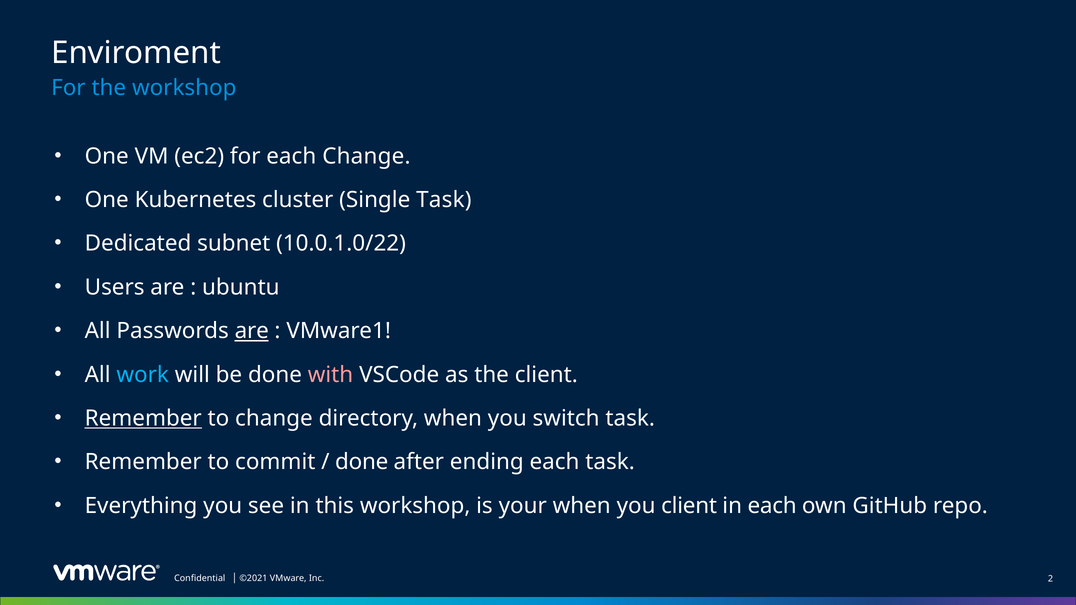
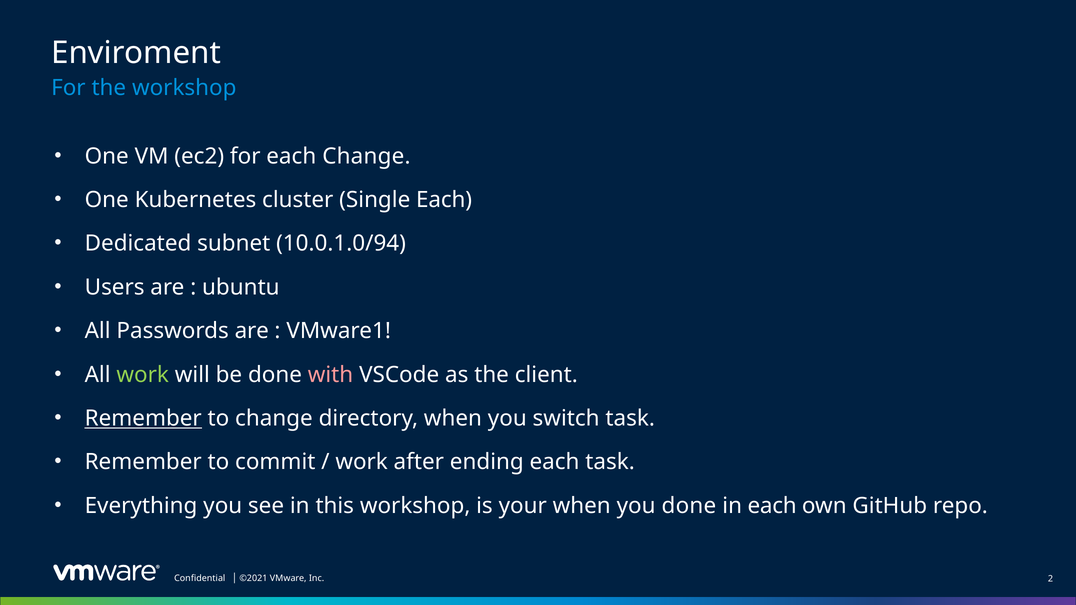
Single Task: Task -> Each
10.0.1.0/22: 10.0.1.0/22 -> 10.0.1.0/94
are at (252, 331) underline: present -> none
work at (143, 375) colour: light blue -> light green
done at (362, 462): done -> work
you client: client -> done
